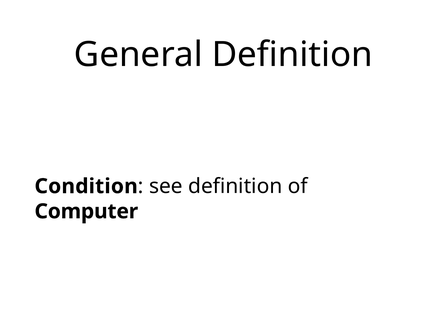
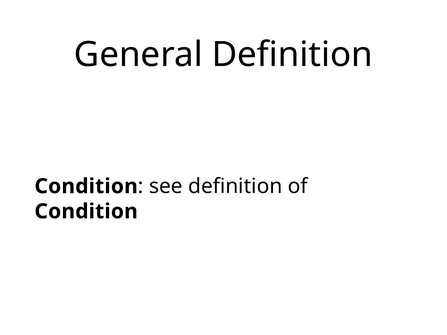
Computer at (86, 212): Computer -> Condition
